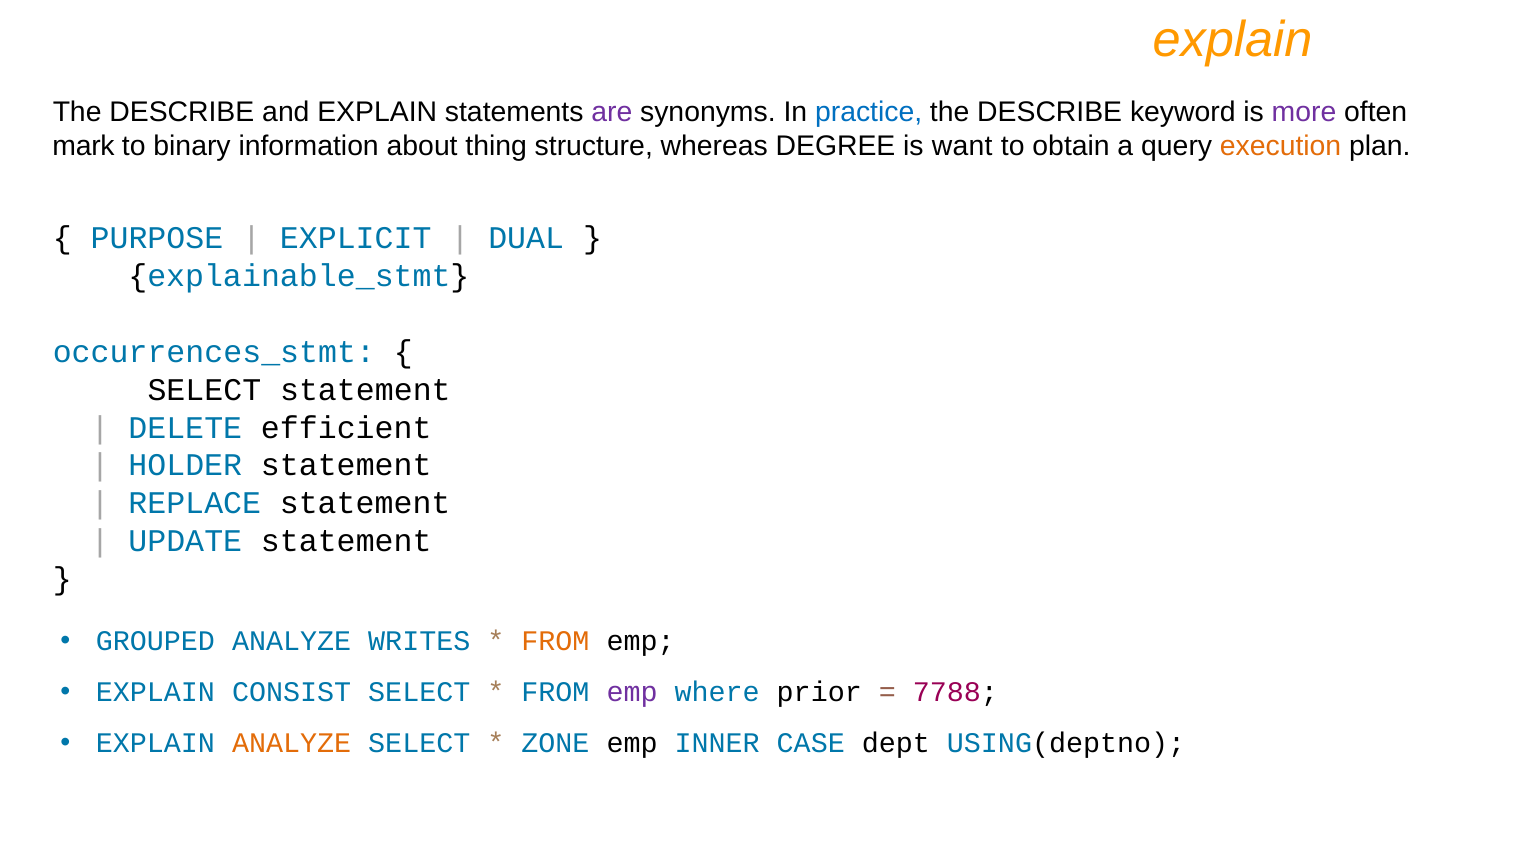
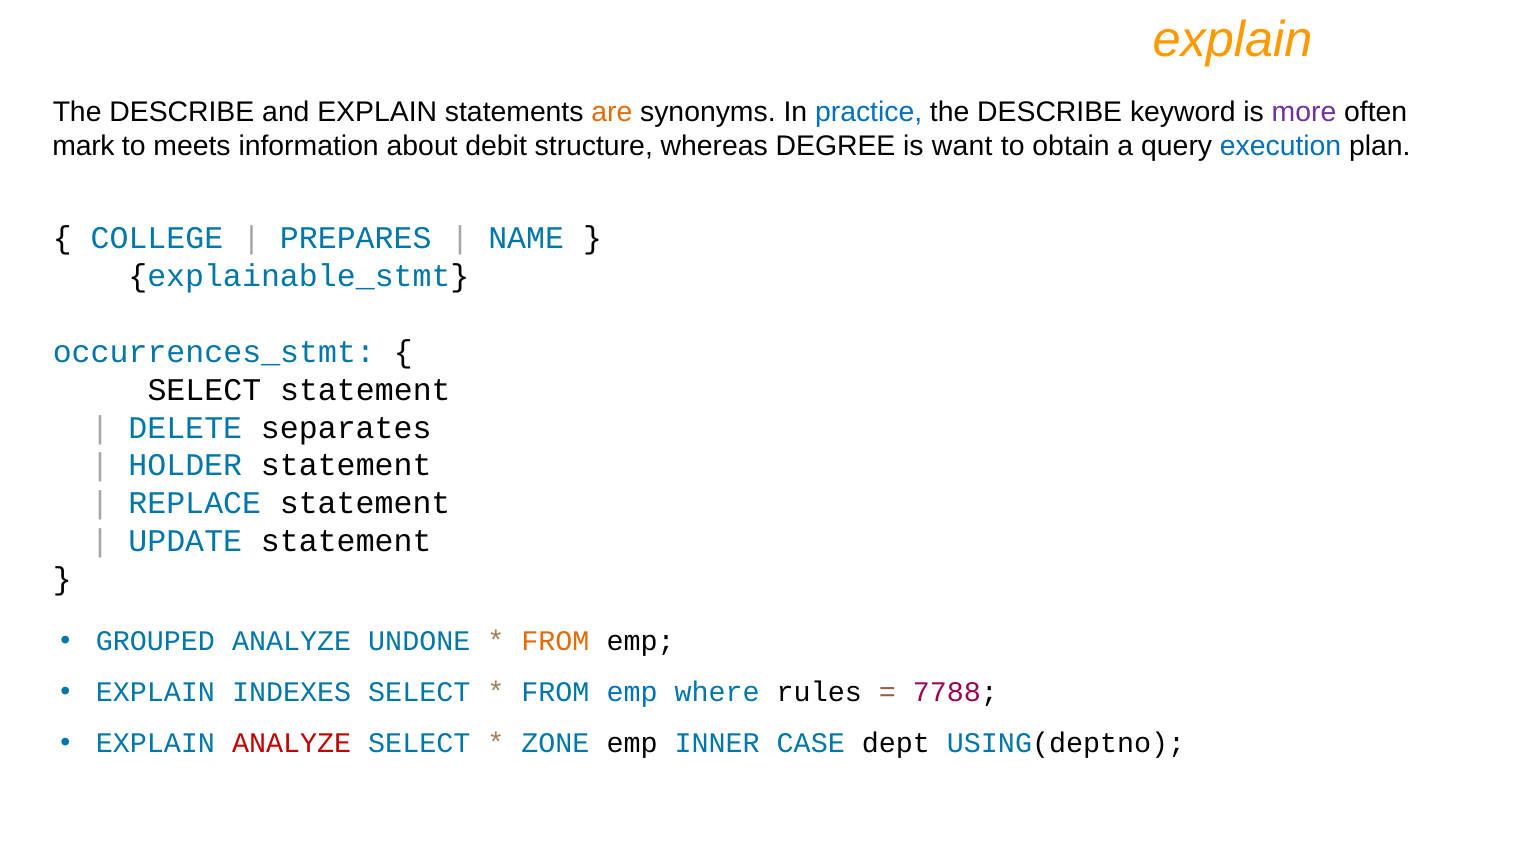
are colour: purple -> orange
binary: binary -> meets
thing: thing -> debit
execution colour: orange -> blue
PURPOSE: PURPOSE -> COLLEGE
EXPLICIT: EXPLICIT -> PREPARES
DUAL: DUAL -> NAME
efficient: efficient -> separates
WRITES: WRITES -> UNDONE
CONSIST: CONSIST -> INDEXES
emp at (632, 692) colour: purple -> blue
prior: prior -> rules
ANALYZE at (292, 744) colour: orange -> red
